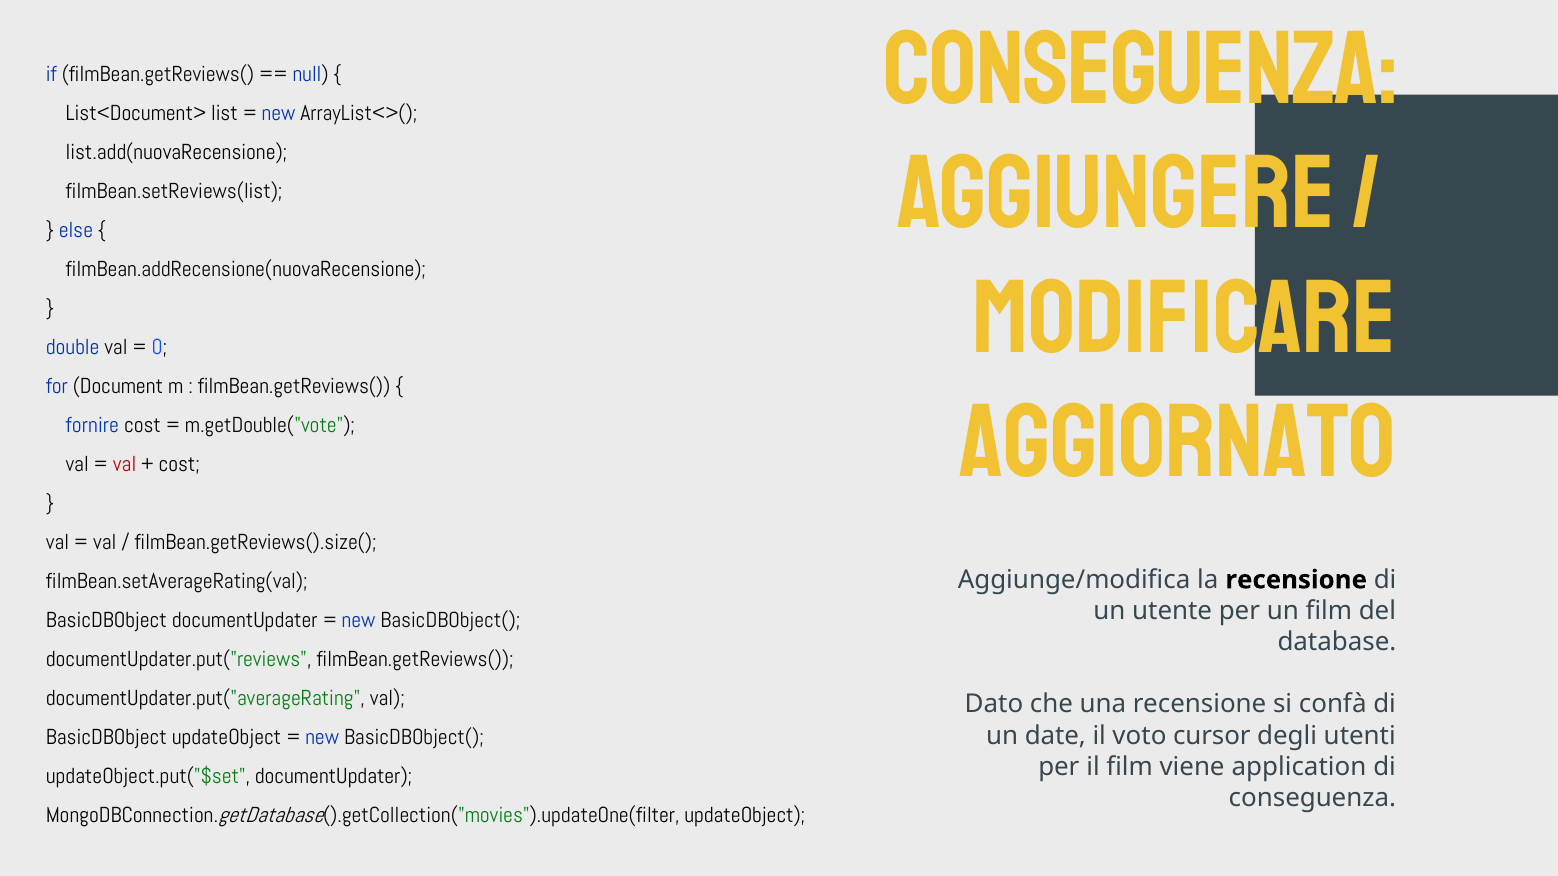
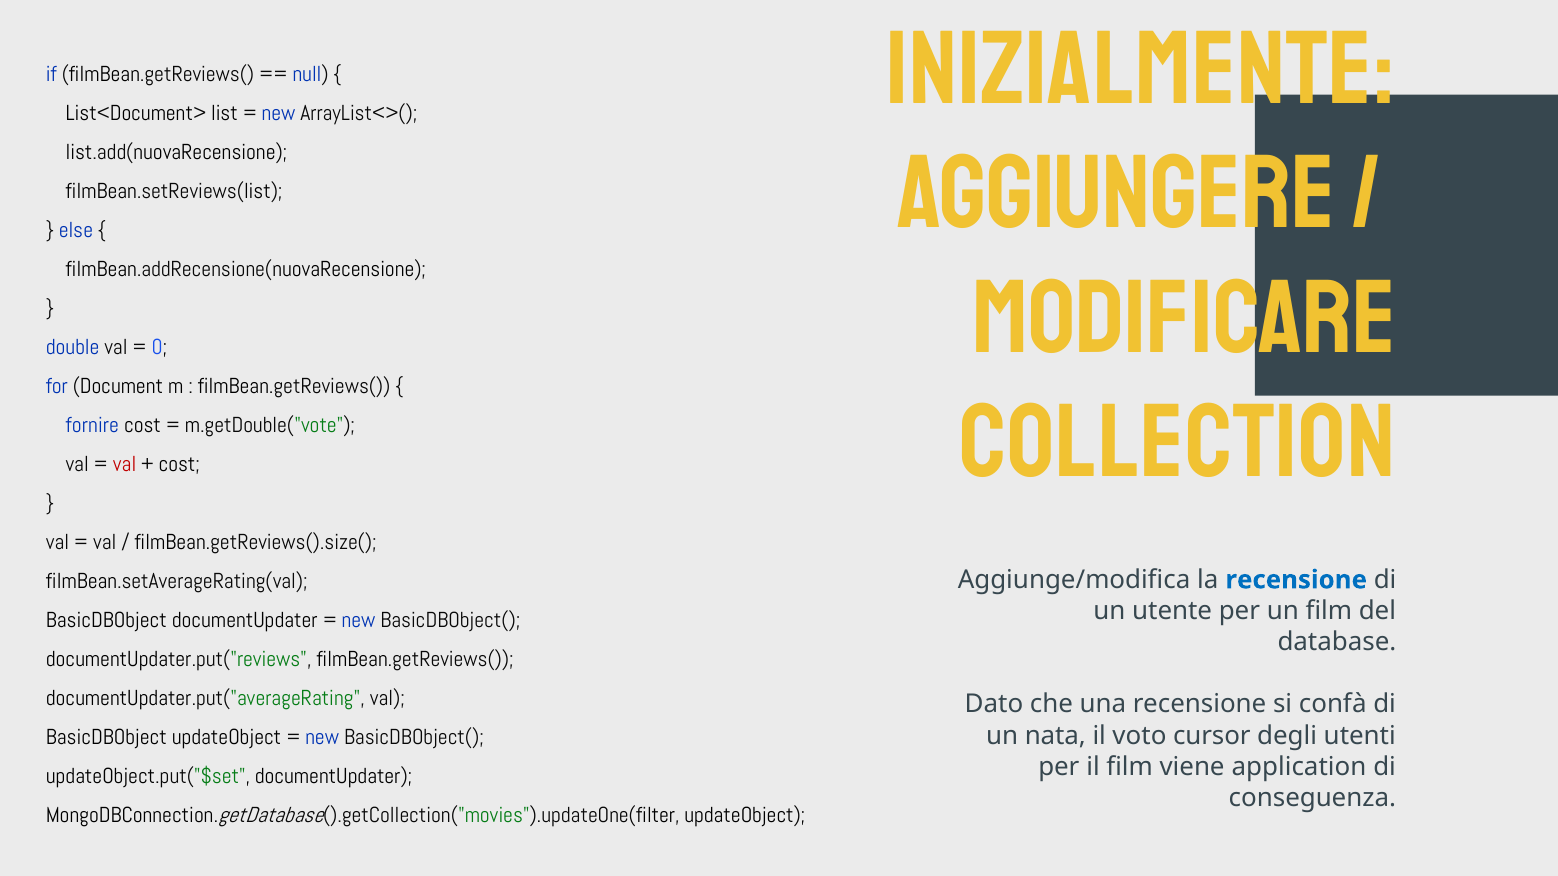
Conseguenza at (1141, 69): Conseguenza -> Inizialmente
aggiornato: aggiornato -> collection
recensione at (1296, 580) colour: black -> blue
date: date -> nata
